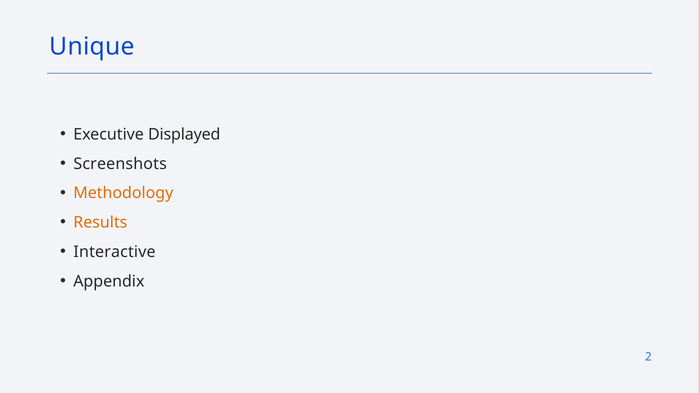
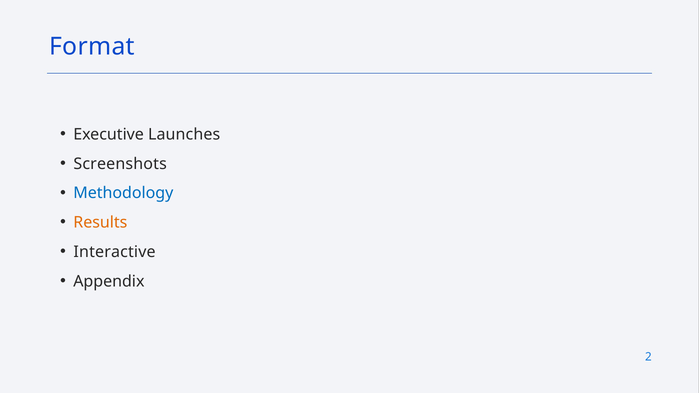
Unique: Unique -> Format
Displayed: Displayed -> Launches
Methodology colour: orange -> blue
